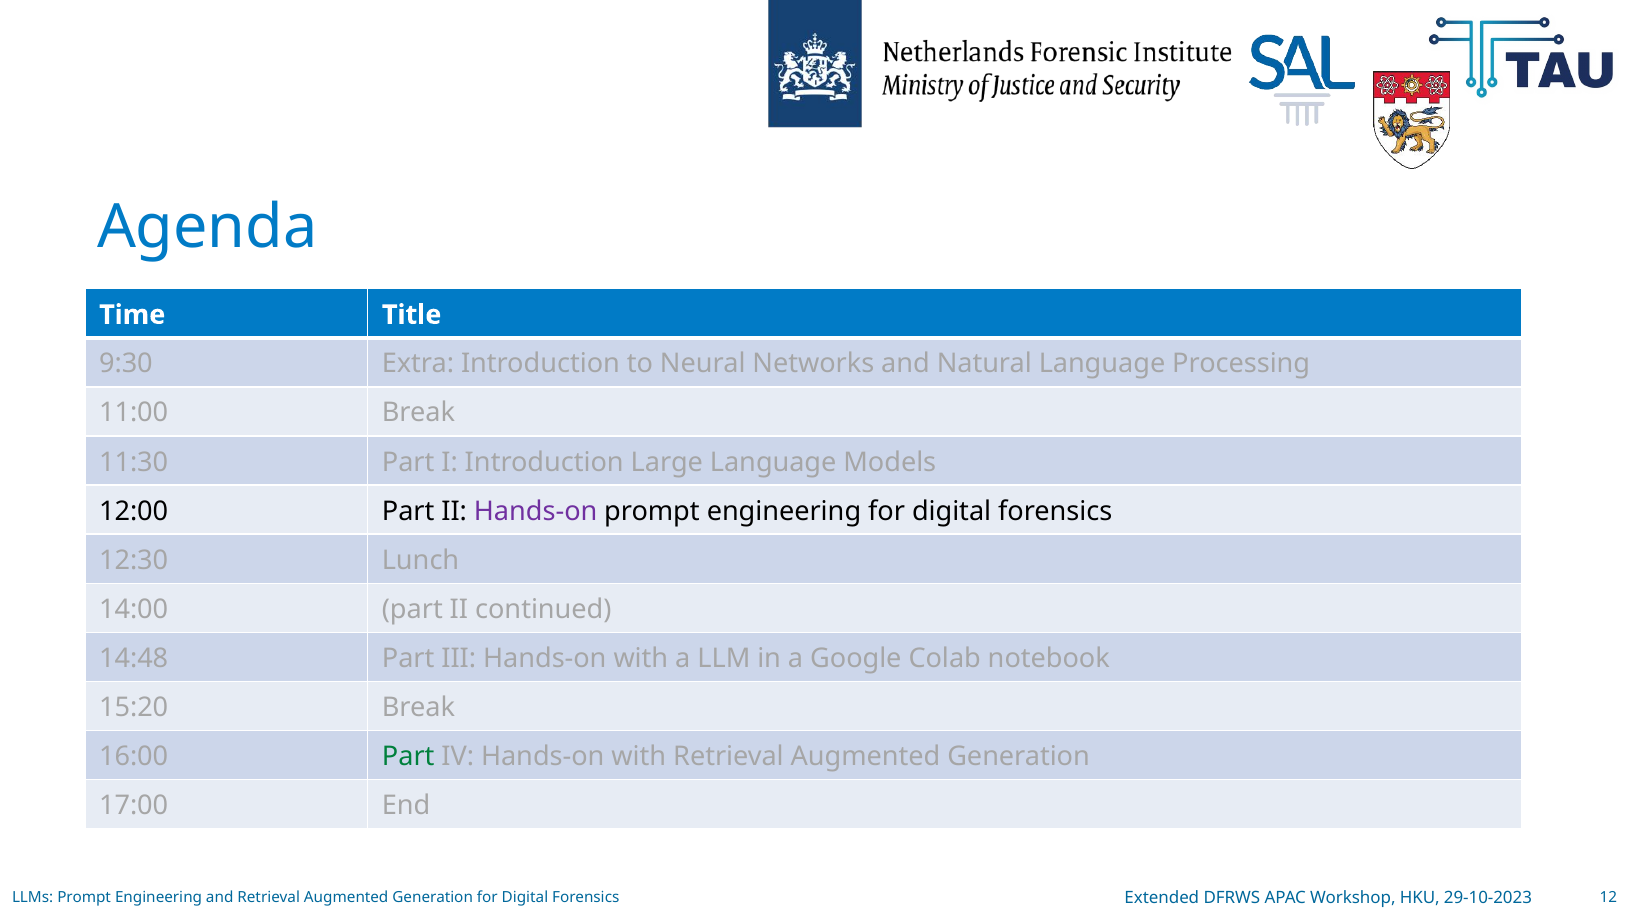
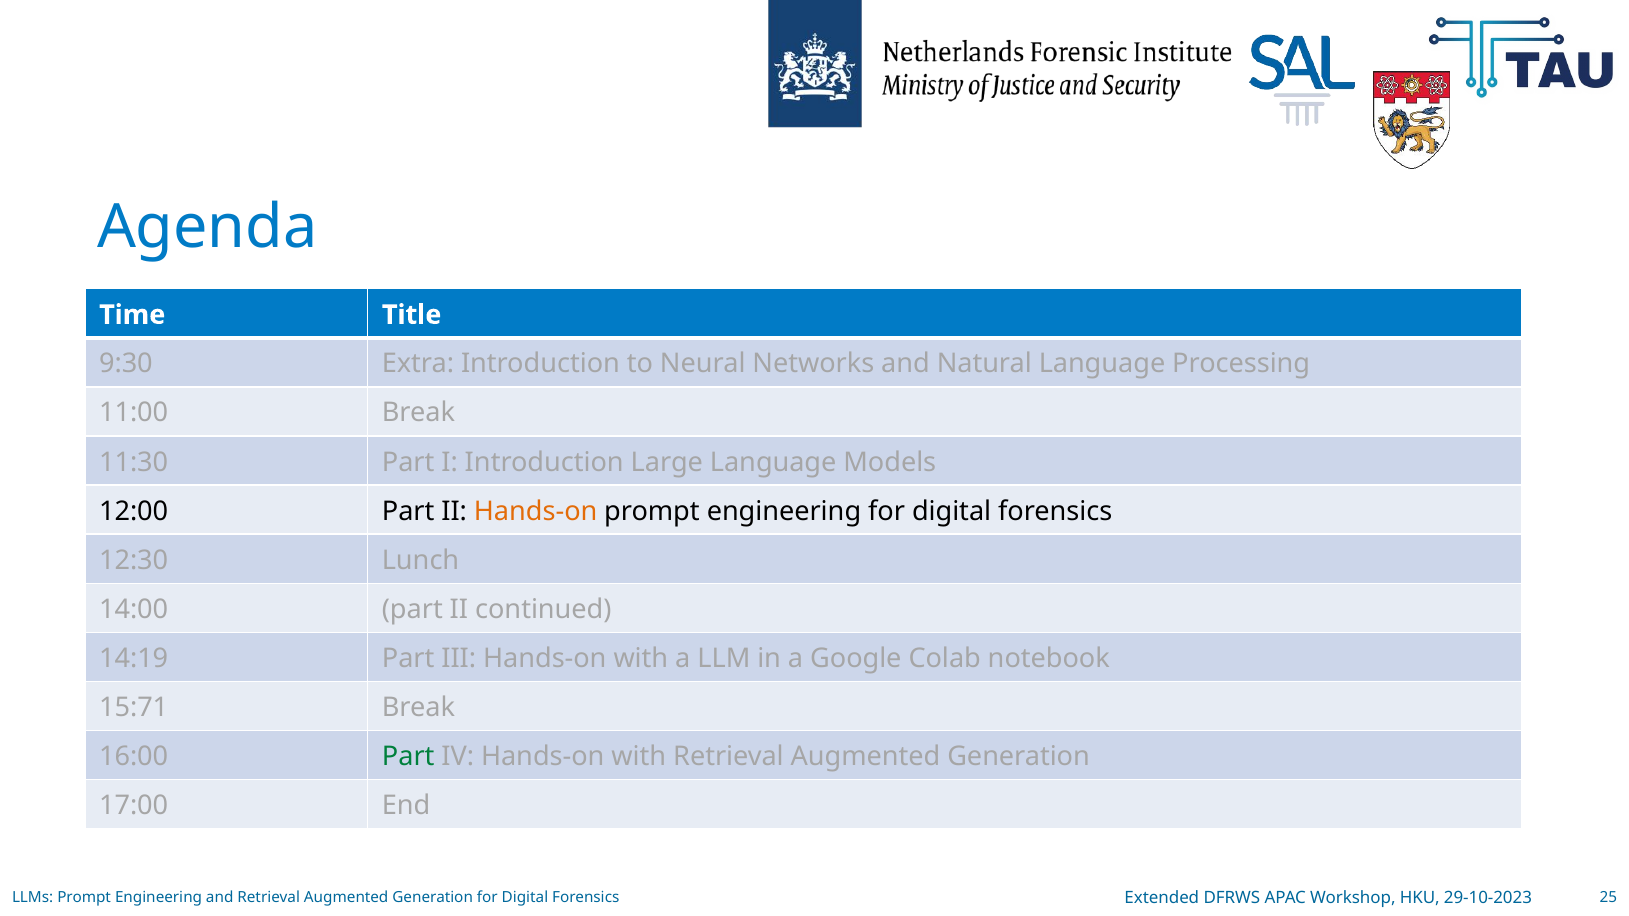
Hands-on at (536, 511) colour: purple -> orange
14:48: 14:48 -> 14:19
15:20: 15:20 -> 15:71
12: 12 -> 25
